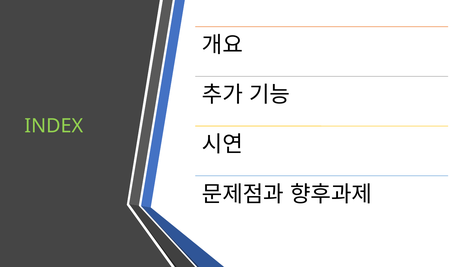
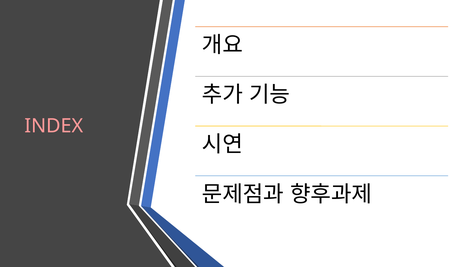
INDEX colour: light green -> pink
